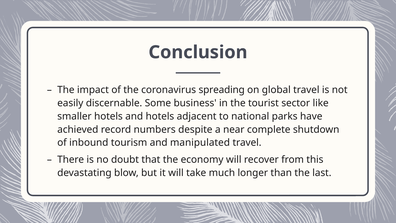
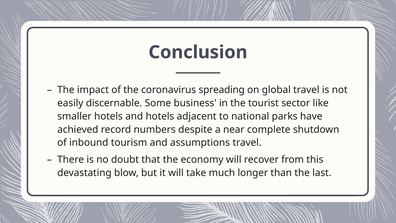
manipulated: manipulated -> assumptions
